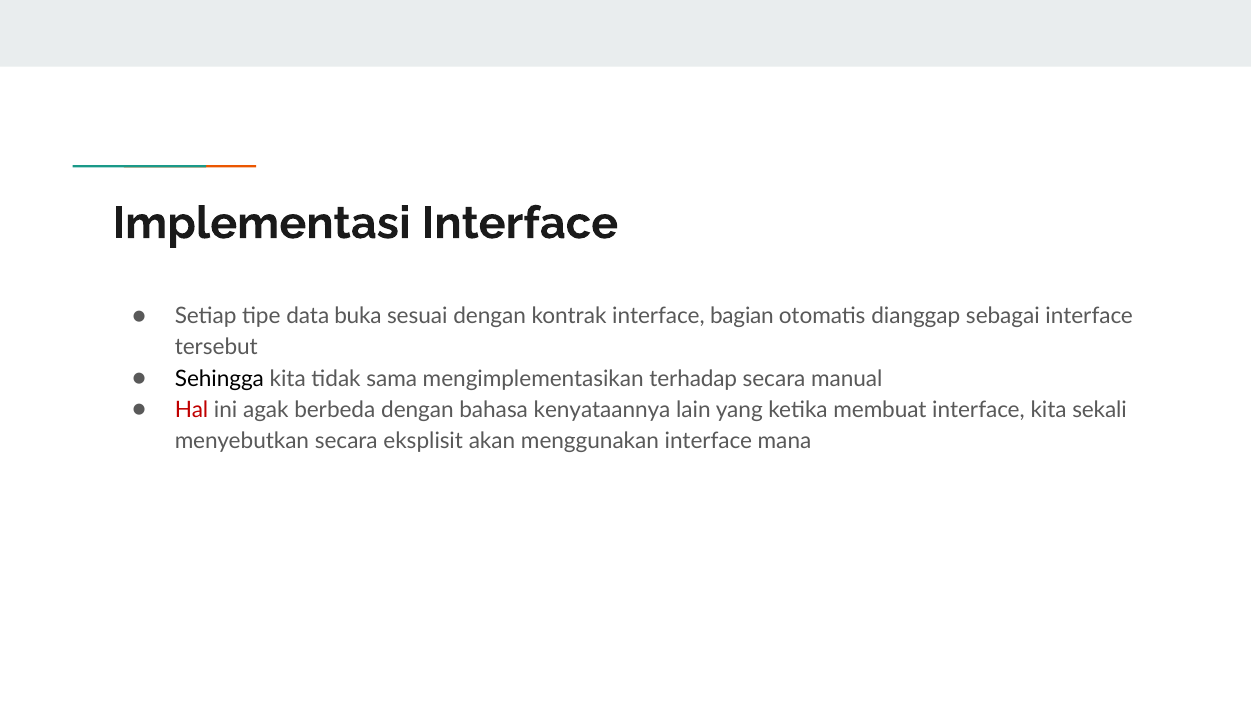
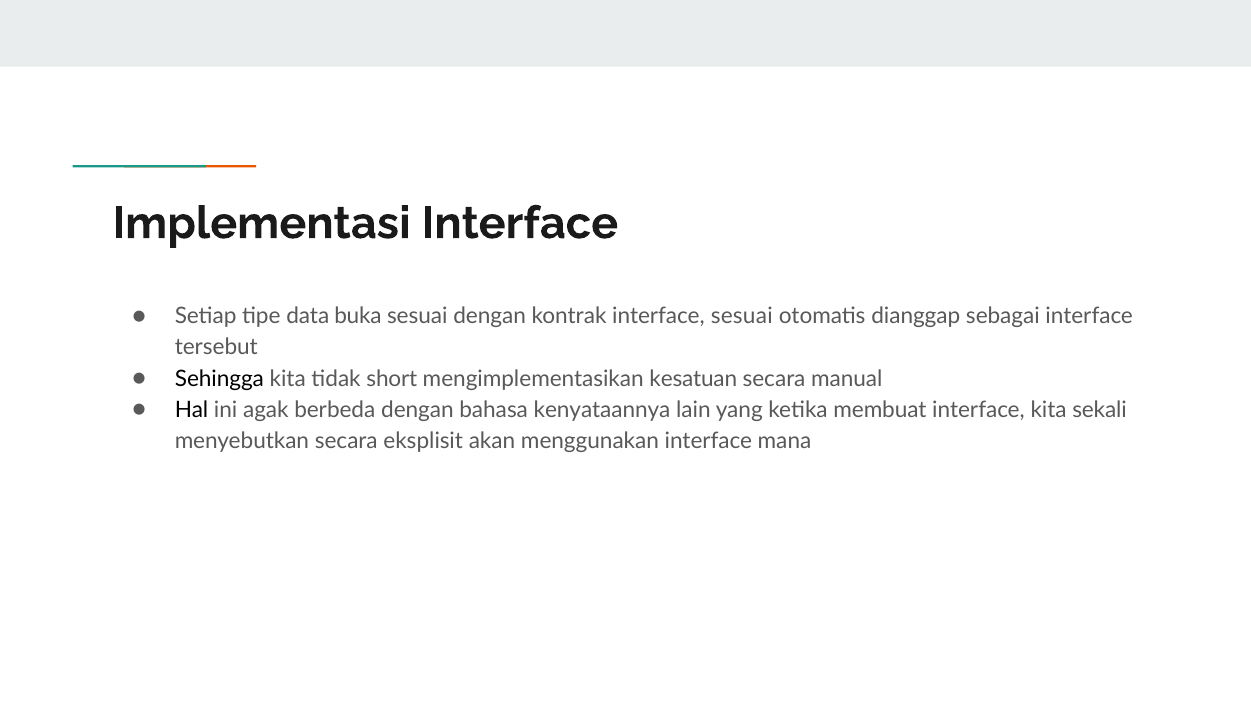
interface bagian: bagian -> sesuai
sama: sama -> short
terhadap: terhadap -> kesatuan
Hal colour: red -> black
